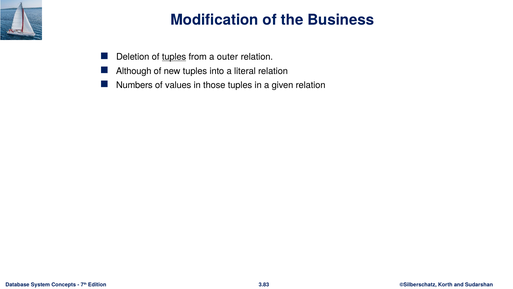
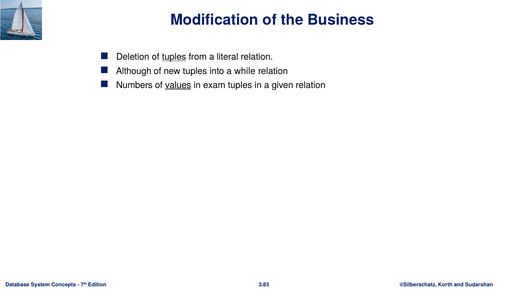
outer: outer -> literal
literal: literal -> while
values underline: none -> present
those: those -> exam
